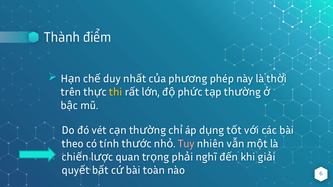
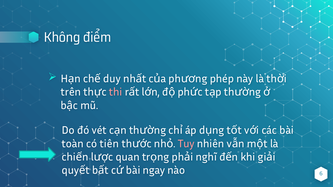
Thành: Thành -> Không
thi colour: yellow -> pink
theo: theo -> toàn
tính: tính -> tiên
toàn: toàn -> ngay
